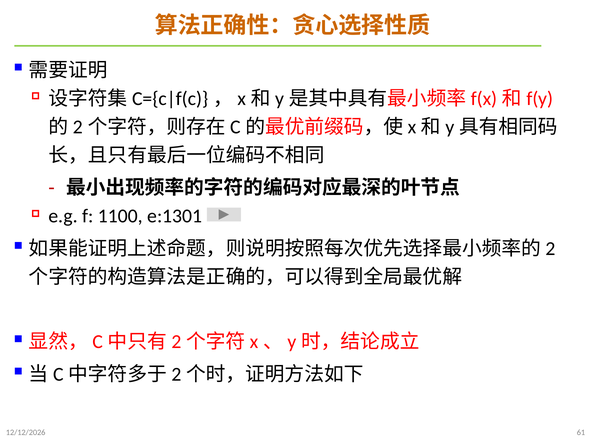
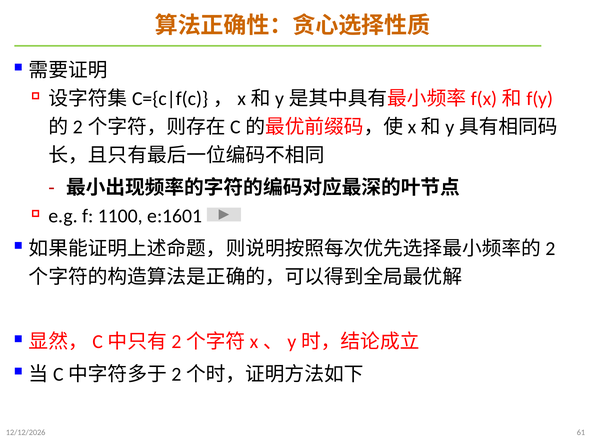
e:1301: e:1301 -> e:1601
